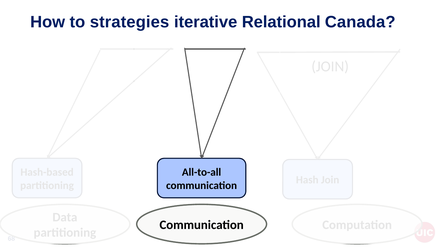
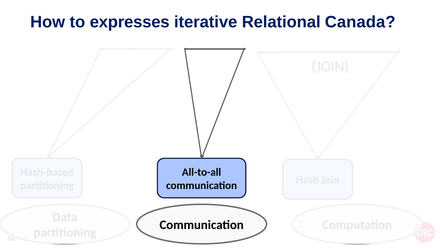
strategies: strategies -> expresses
